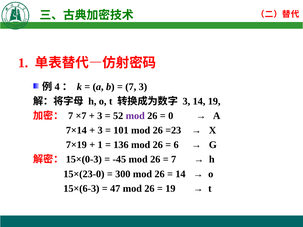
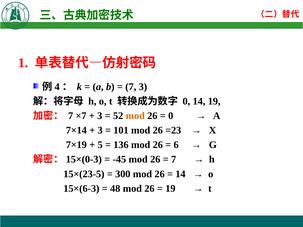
3 at (186, 101): 3 -> 0
mod at (135, 116) colour: purple -> orange
1 at (100, 145): 1 -> 5
15×(23-0: 15×(23-0 -> 15×(23-5
47: 47 -> 48
